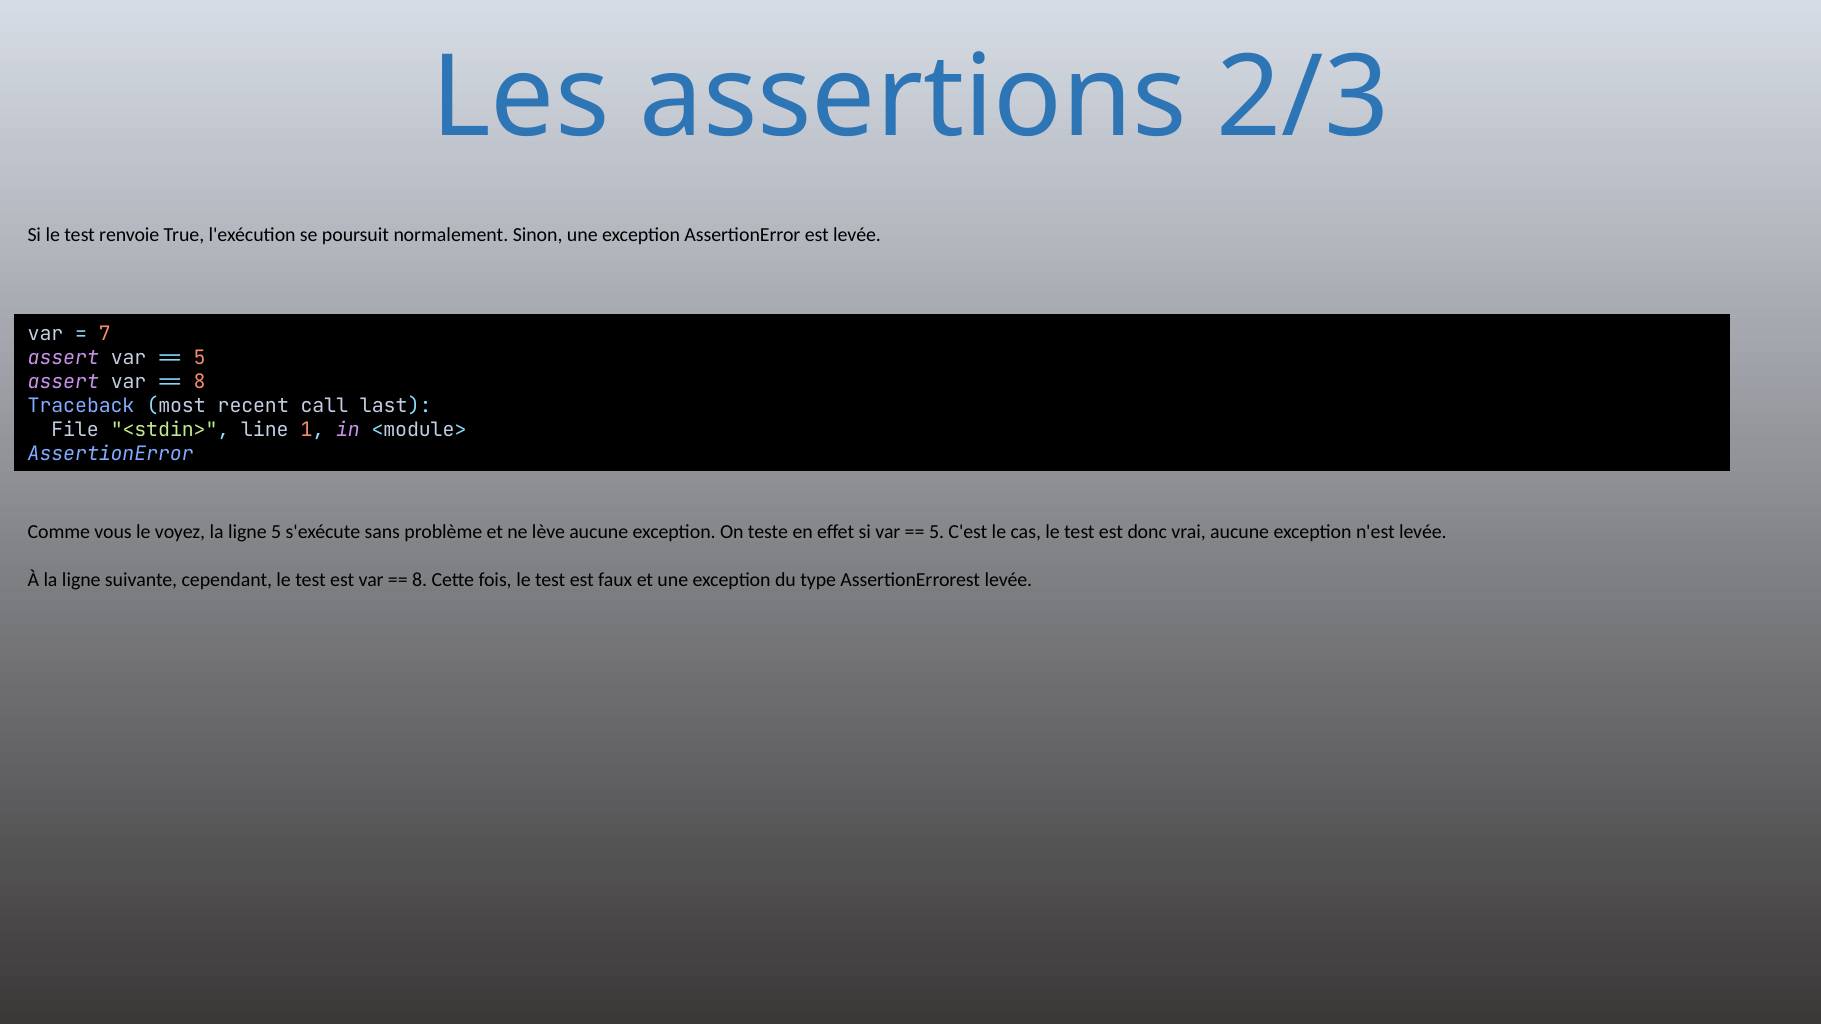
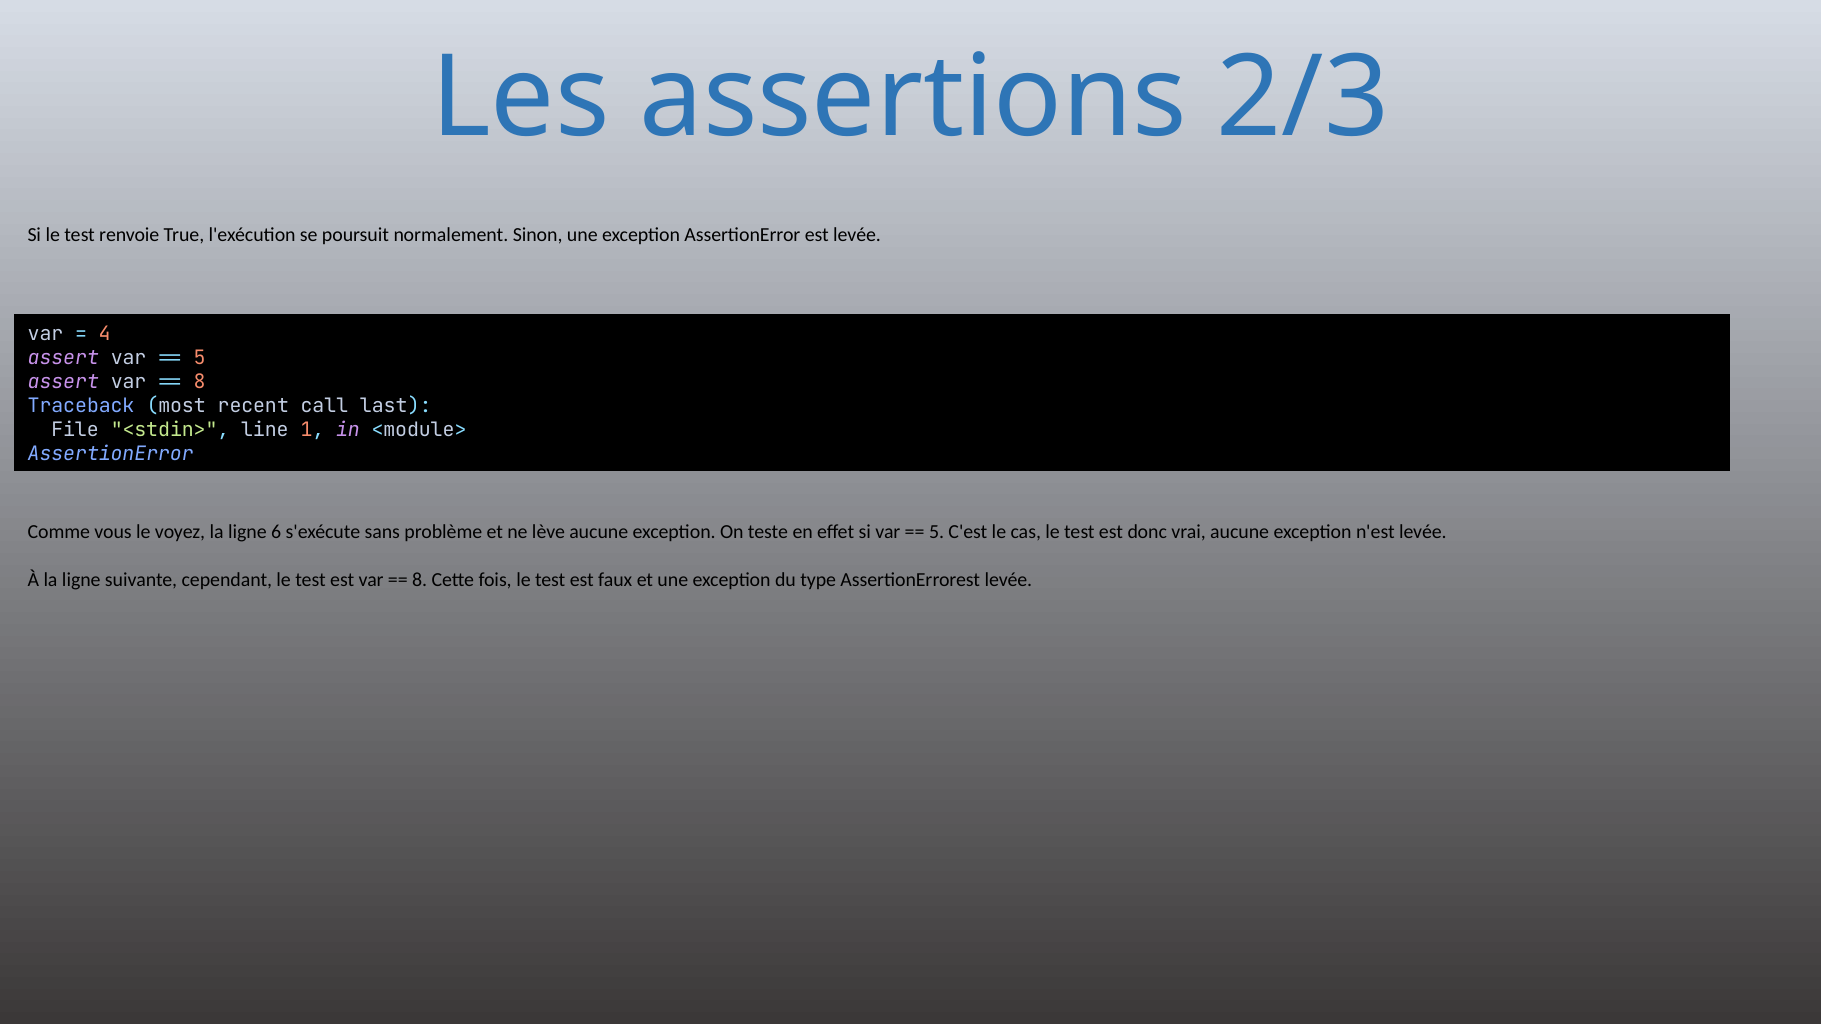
7: 7 -> 4
ligne 5: 5 -> 6
